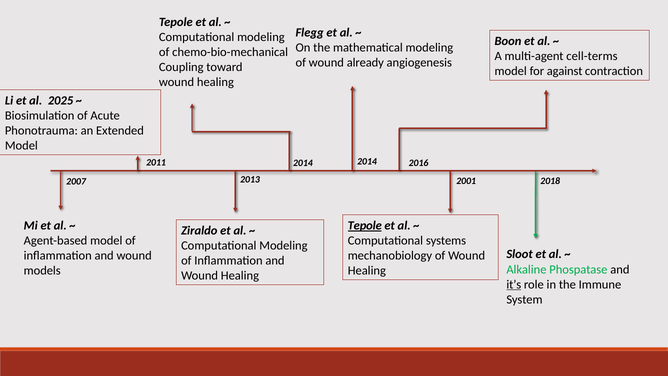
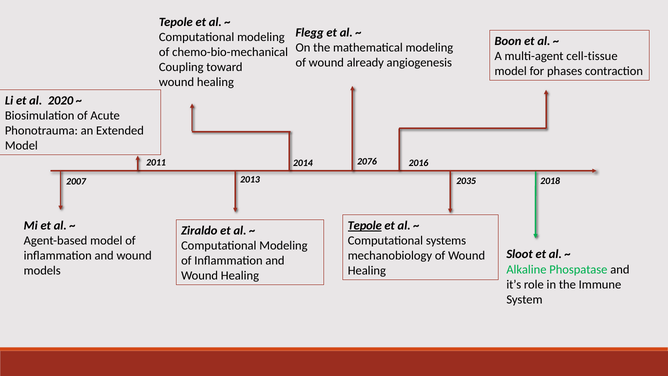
cell-terms: cell-terms -> cell-tissue
against: against -> phases
2025: 2025 -> 2020
2014 at (367, 162): 2014 -> 2076
2001: 2001 -> 2035
it’s underline: present -> none
